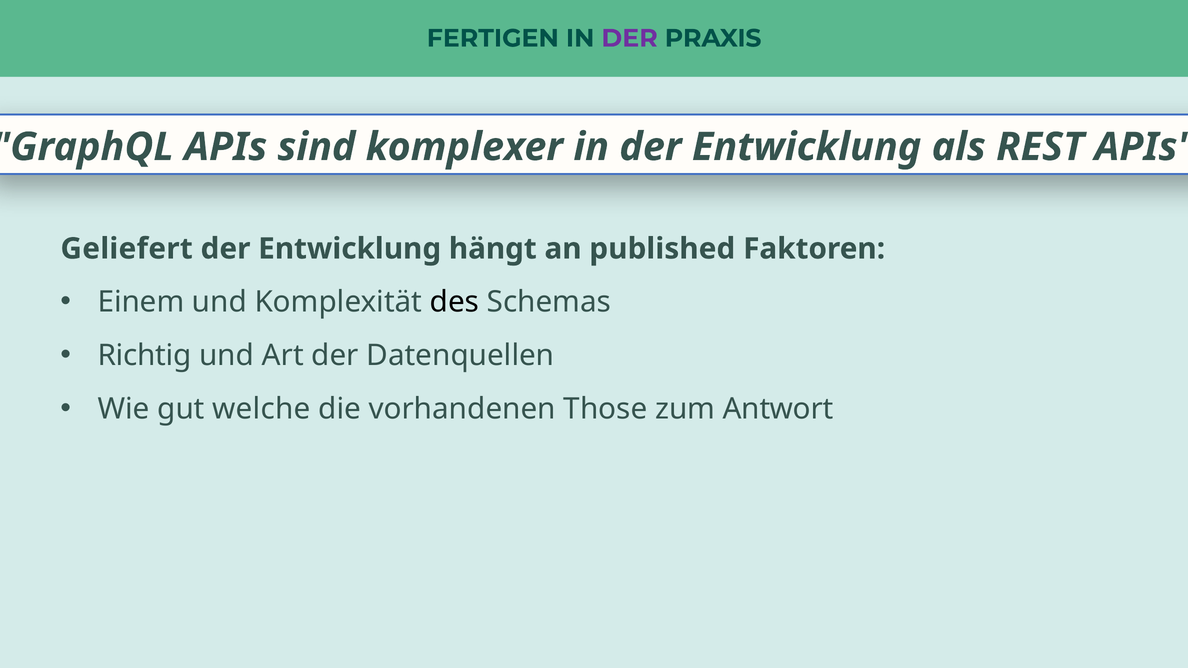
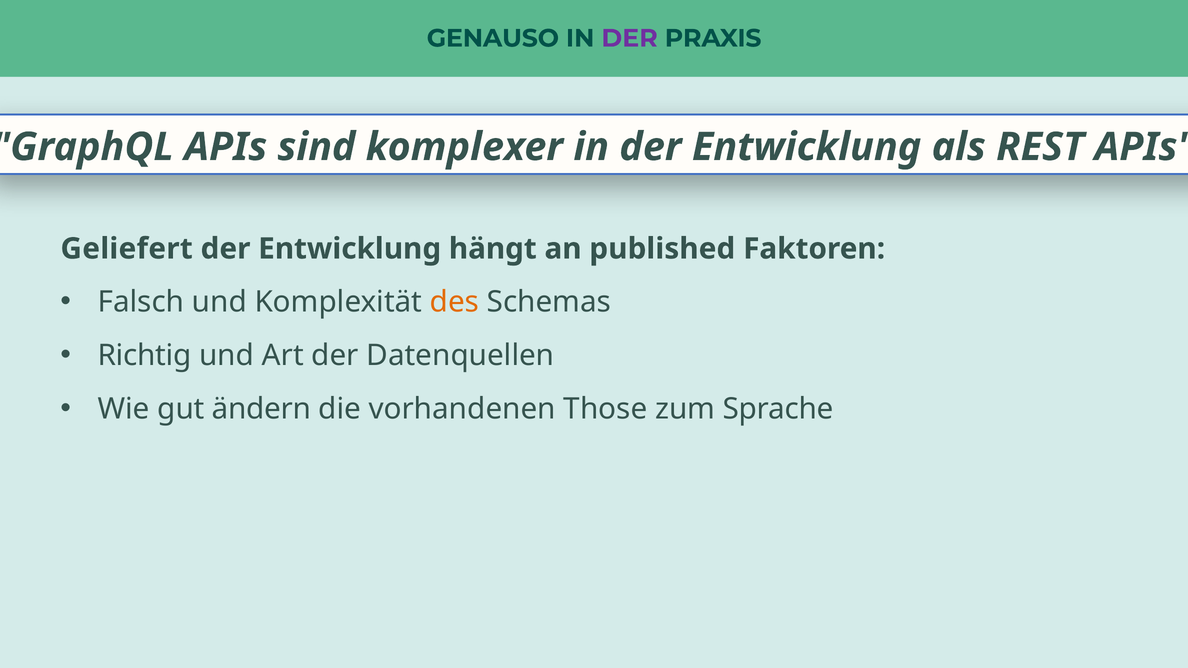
FERTIGEN: FERTIGEN -> GENAUSO
Einem: Einem -> Falsch
des colour: black -> orange
welche: welche -> ändern
Antwort: Antwort -> Sprache
